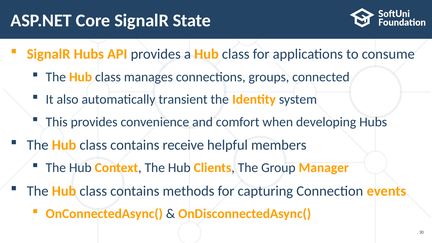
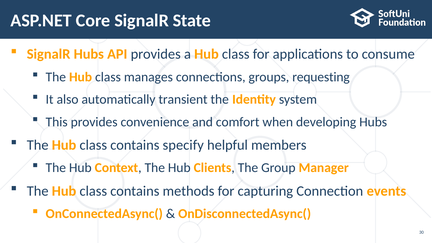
connected: connected -> requesting
receive: receive -> specify
